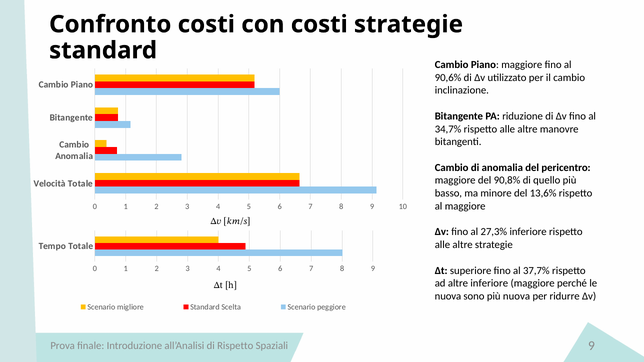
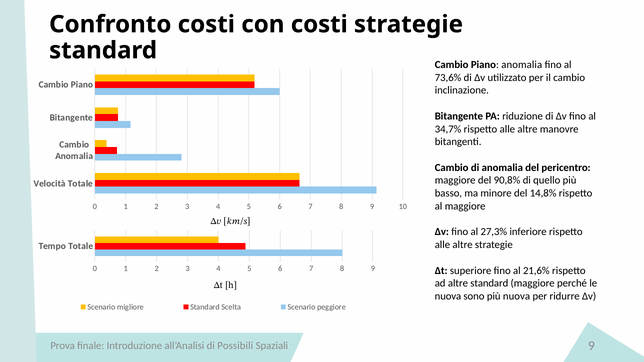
Piano maggiore: maggiore -> anomalia
90,6%: 90,6% -> 73,6%
13,6%: 13,6% -> 14,8%
37,7%: 37,7% -> 21,6%
altre inferiore: inferiore -> standard
di Rispetto: Rispetto -> Possibili
